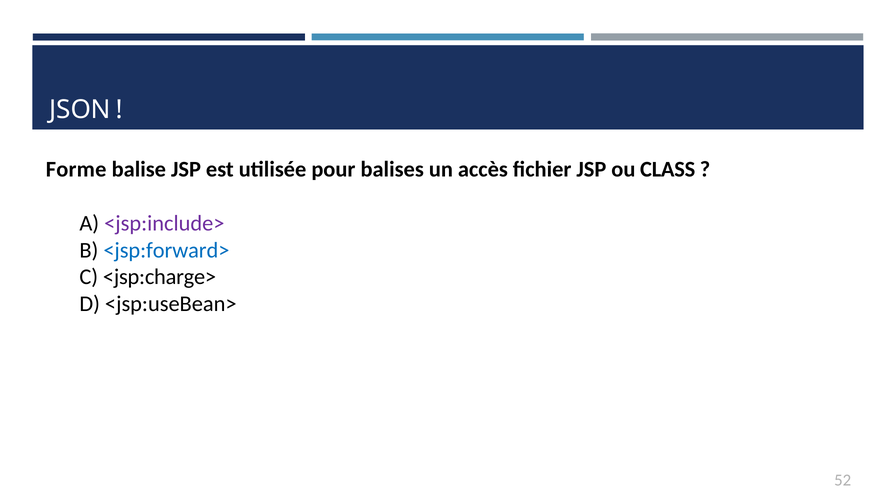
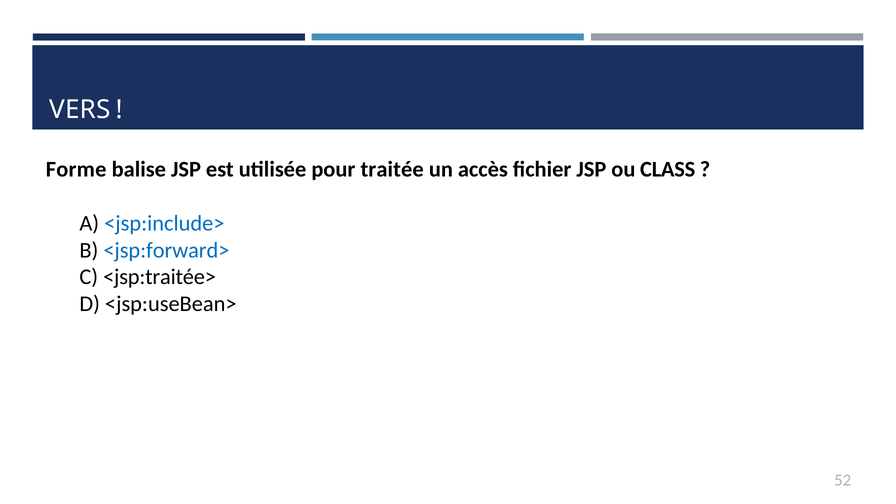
JSON: JSON -> VERS
balises: balises -> traitée
<jsp:include> colour: purple -> blue
<jsp:charge>: <jsp:charge> -> <jsp:traitée>
